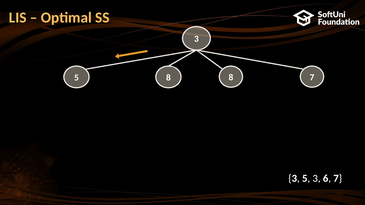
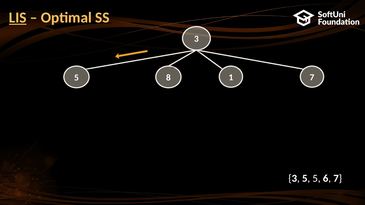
LIS underline: none -> present
5 8: 8 -> 1
5 3: 3 -> 5
